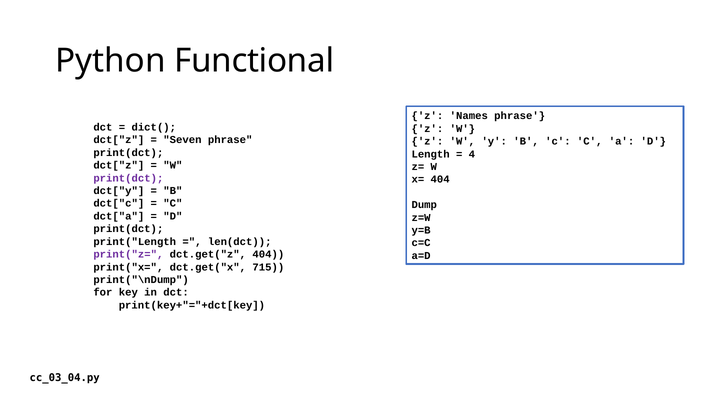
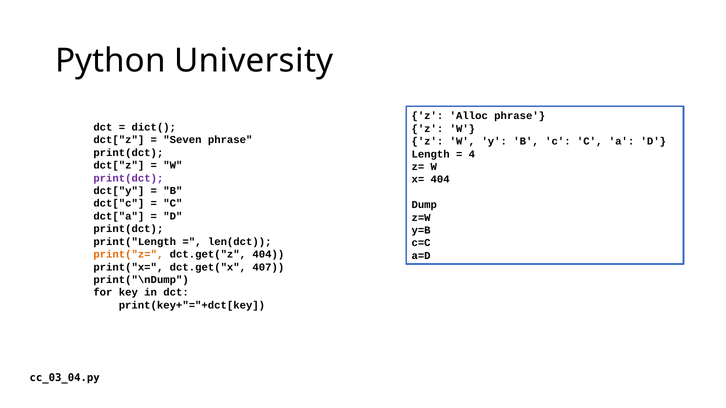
Functional: Functional -> University
Names: Names -> Alloc
print("z= colour: purple -> orange
715: 715 -> 407
